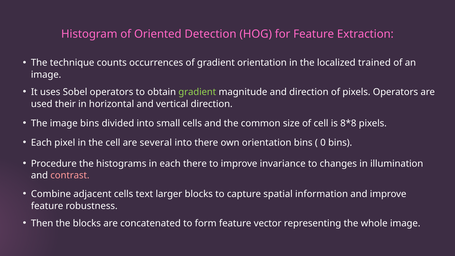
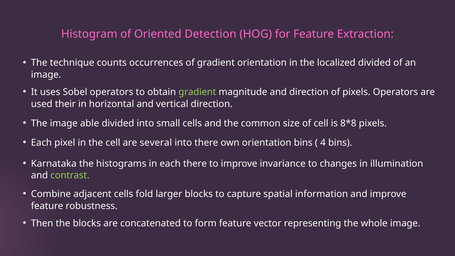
localized trained: trained -> divided
image bins: bins -> able
0: 0 -> 4
Procedure: Procedure -> Karnataka
contrast colour: pink -> light green
text: text -> fold
